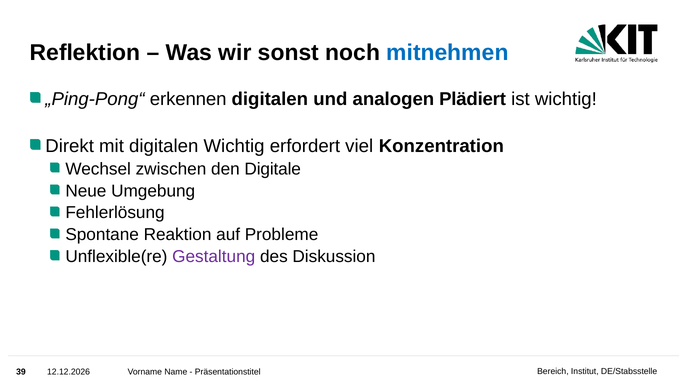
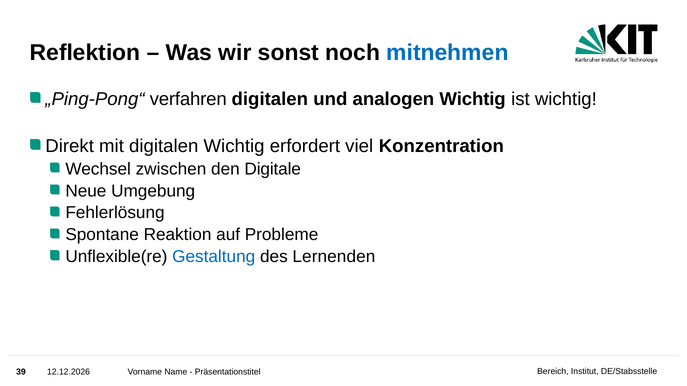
erkennen: erkennen -> verfahren
analogen Plädiert: Plädiert -> Wichtig
Gestaltung colour: purple -> blue
Diskussion: Diskussion -> Lernenden
